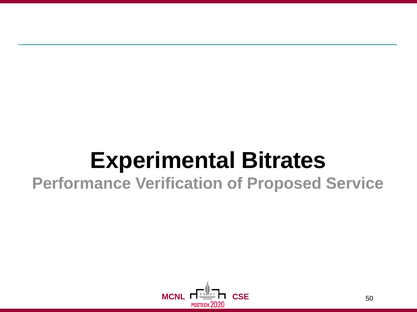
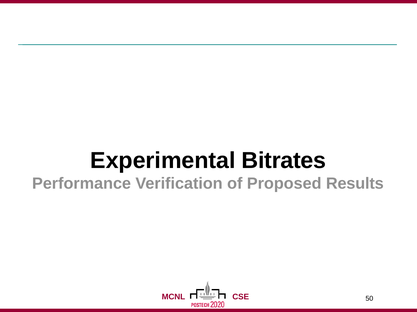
Service: Service -> Results
